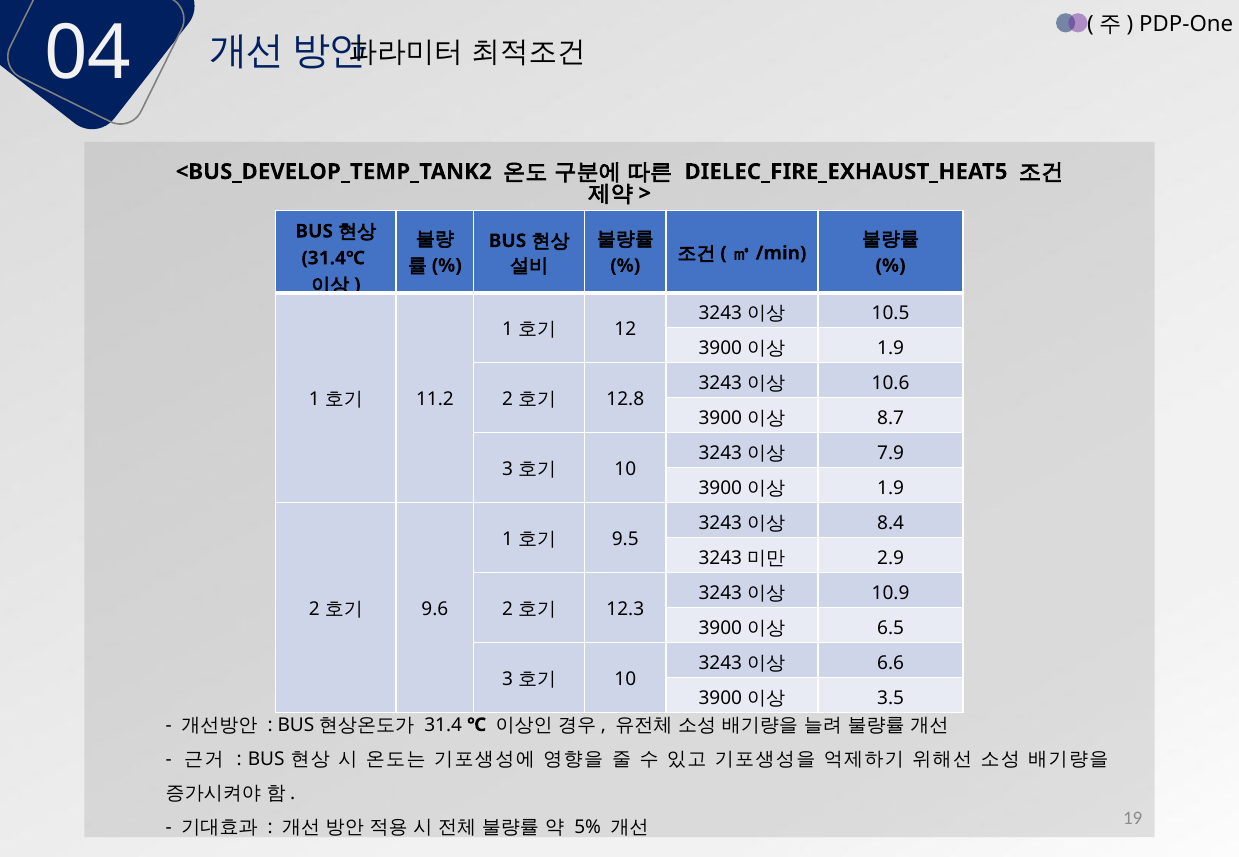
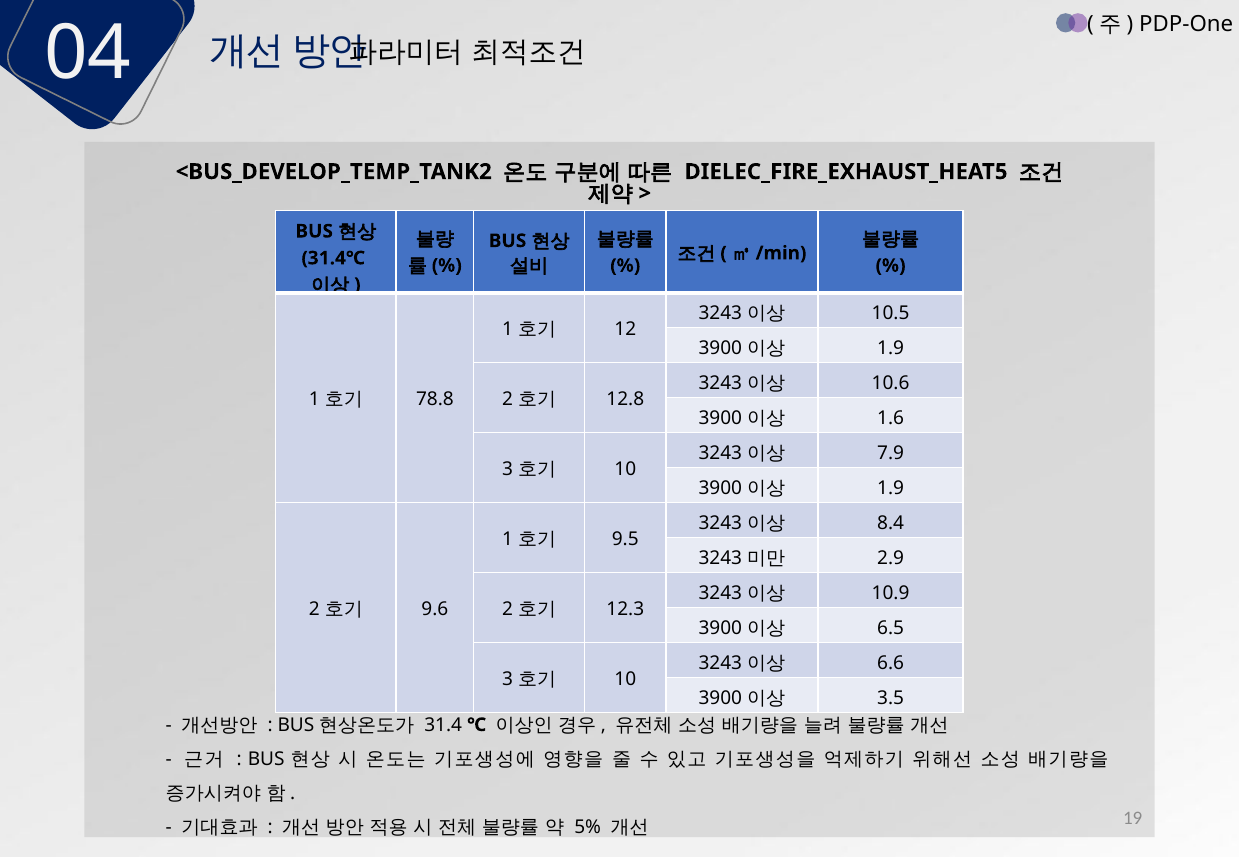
11.2: 11.2 -> 78.8
8.7: 8.7 -> 1.6
